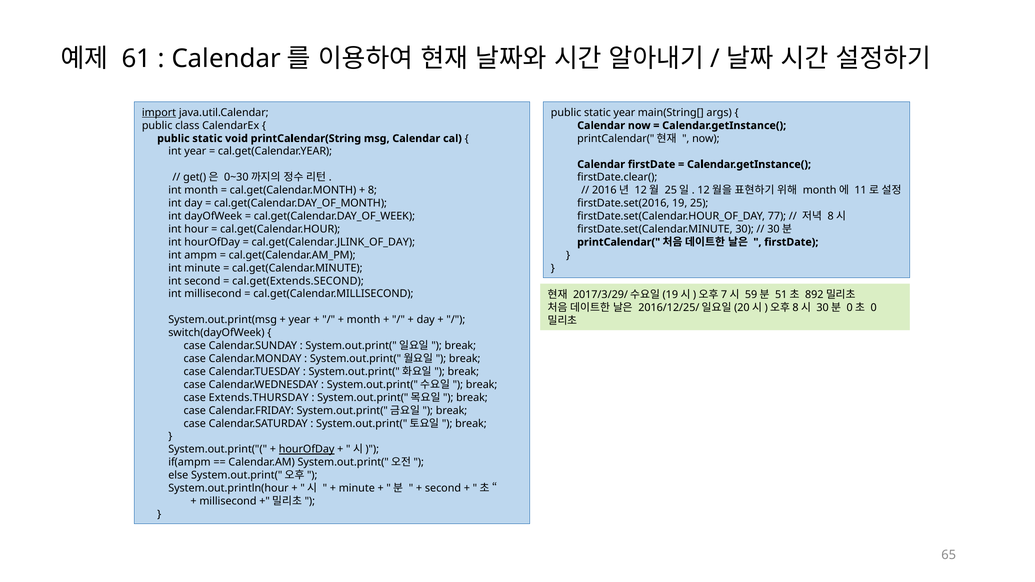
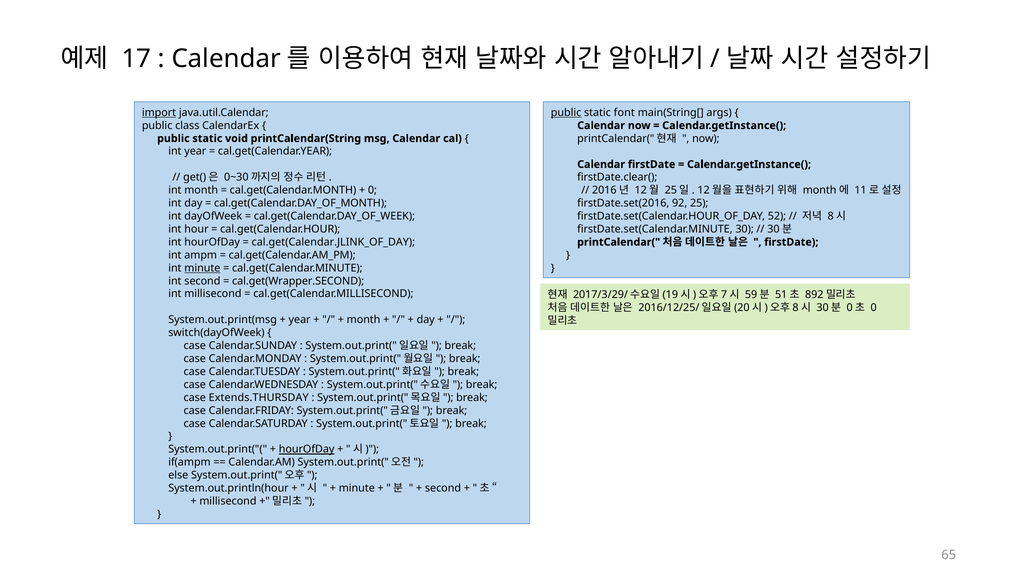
61: 61 -> 17
public at (566, 113) underline: none -> present
static year: year -> font
8 at (372, 190): 8 -> 0
19: 19 -> 92
77: 77 -> 52
minute at (202, 268) underline: none -> present
cal.get(Extends.SECOND: cal.get(Extends.SECOND -> cal.get(Wrapper.SECOND
